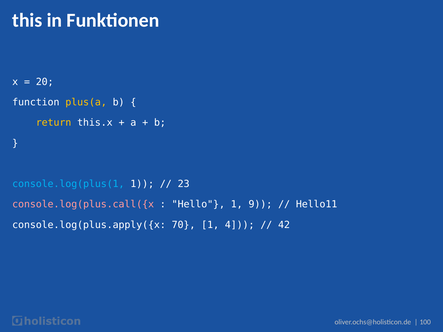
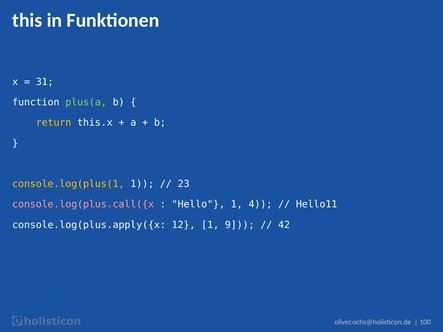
20: 20 -> 31
plus(a colour: yellow -> light green
console.log(plus(1 colour: light blue -> yellow
9: 9 -> 4
70: 70 -> 12
4: 4 -> 9
